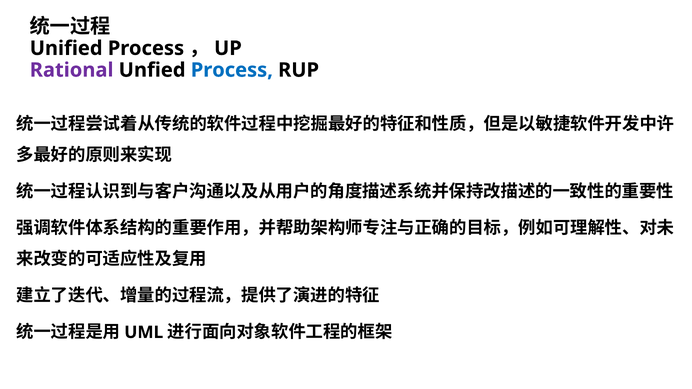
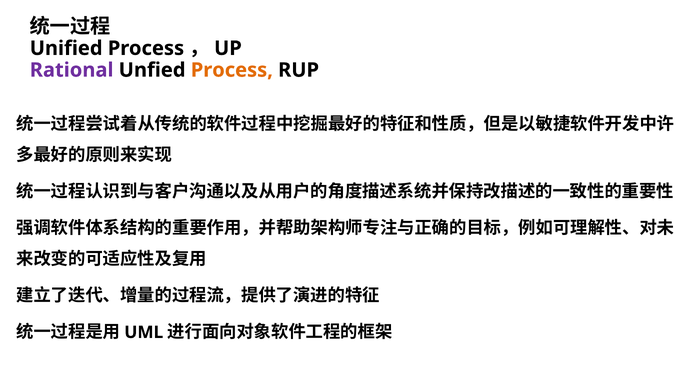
Process at (232, 70) colour: blue -> orange
